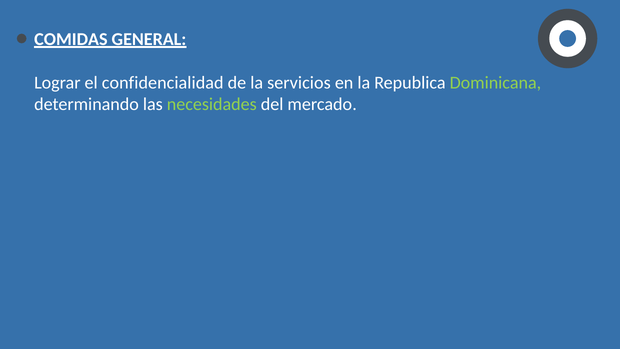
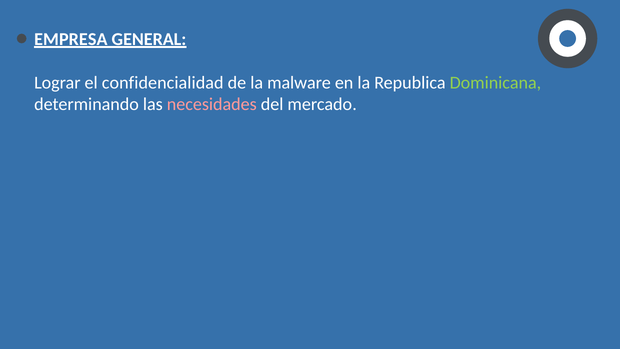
COMIDAS: COMIDAS -> EMPRESA
servicios: servicios -> malware
necesidades colour: light green -> pink
